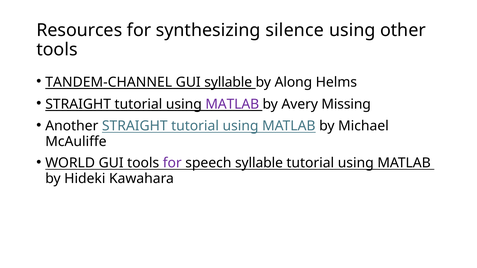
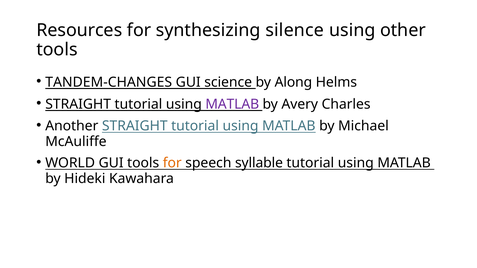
TANDEM-CHANNEL: TANDEM-CHANNEL -> TANDEM-CHANGES
GUI syllable: syllable -> science
Missing: Missing -> Charles
for at (172, 163) colour: purple -> orange
